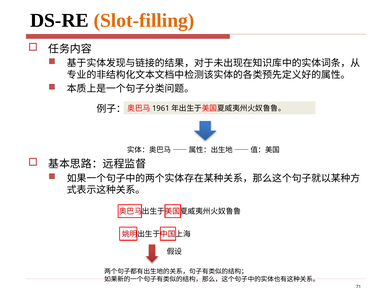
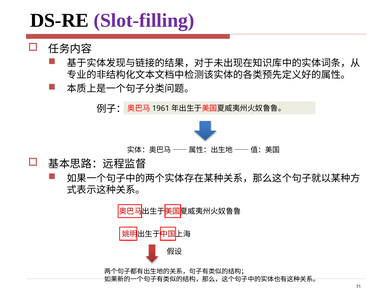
Slot-filling colour: orange -> purple
